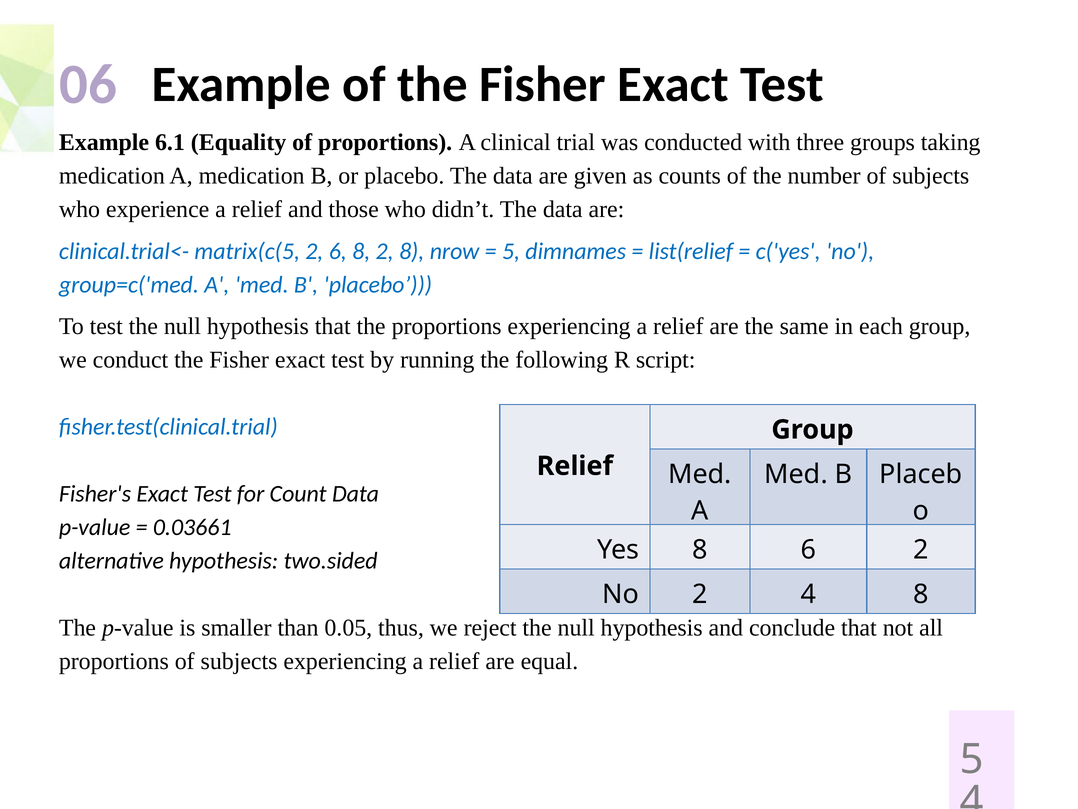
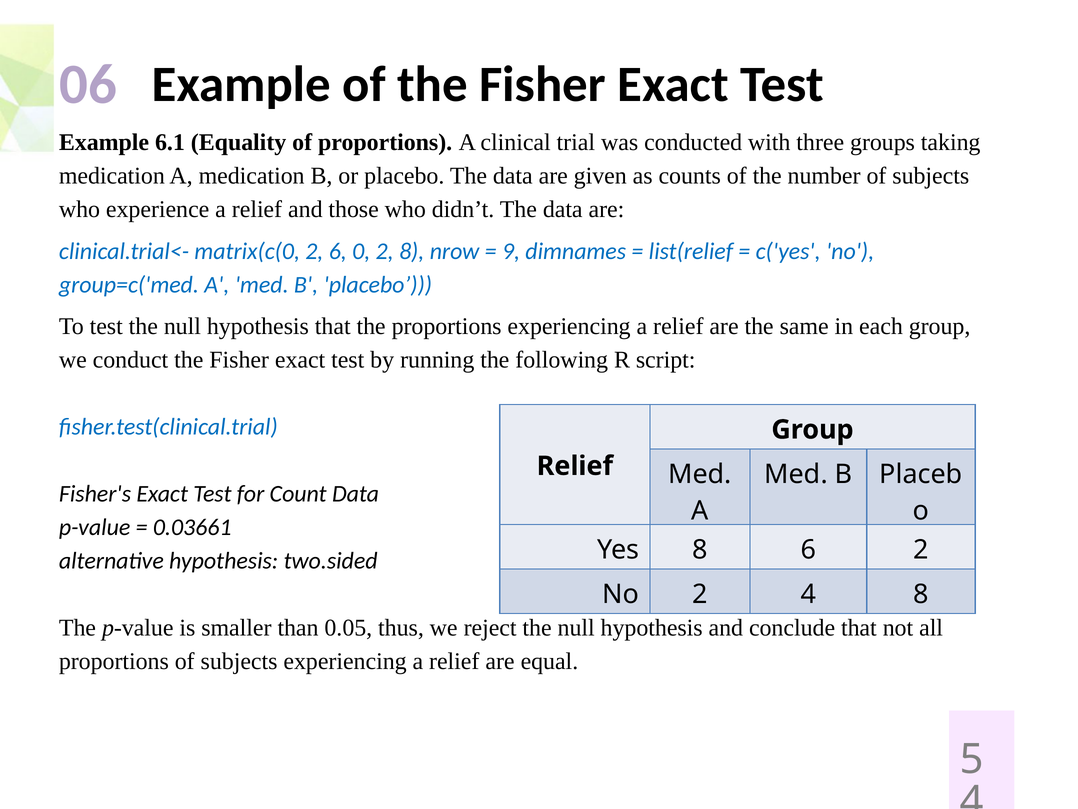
matrix(c(5: matrix(c(5 -> matrix(c(0
6 8: 8 -> 0
5 at (511, 251): 5 -> 9
